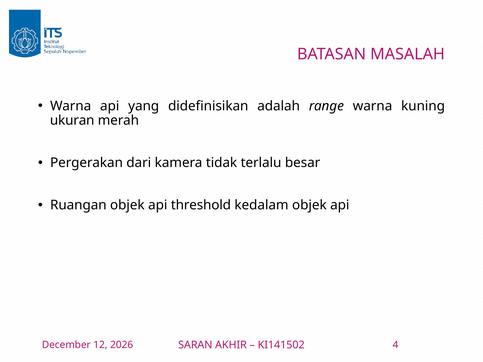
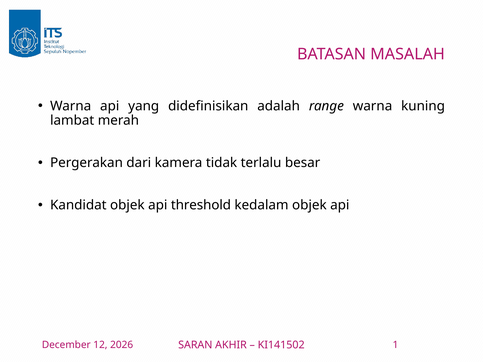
ukuran: ukuran -> lambat
Ruangan: Ruangan -> Kandidat
4: 4 -> 1
